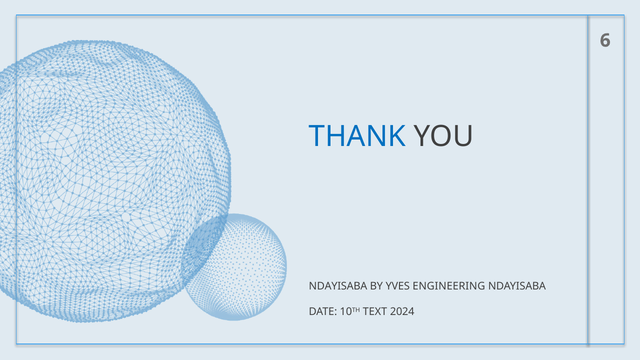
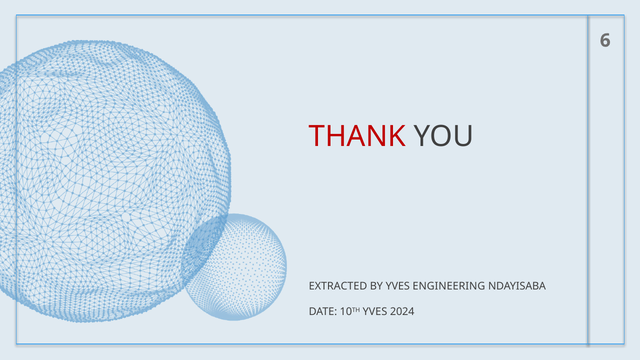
THANK colour: blue -> red
NDAYISABA at (338, 286): NDAYISABA -> EXTRACTED
10TH TEXT: TEXT -> YVES
